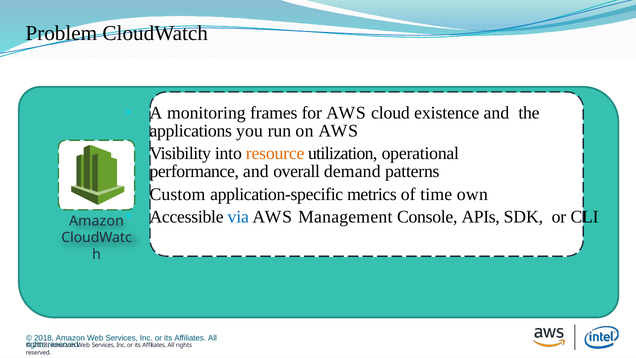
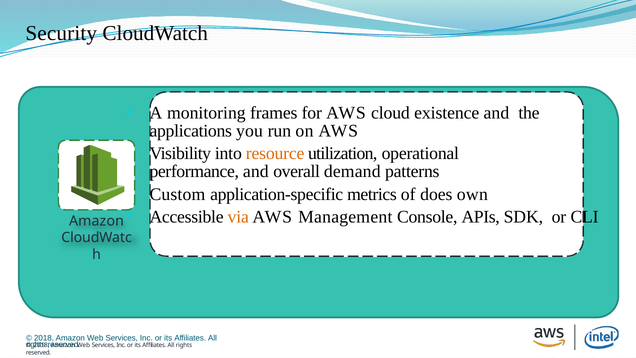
Problem: Problem -> Security
time: time -> does
via colour: blue -> orange
